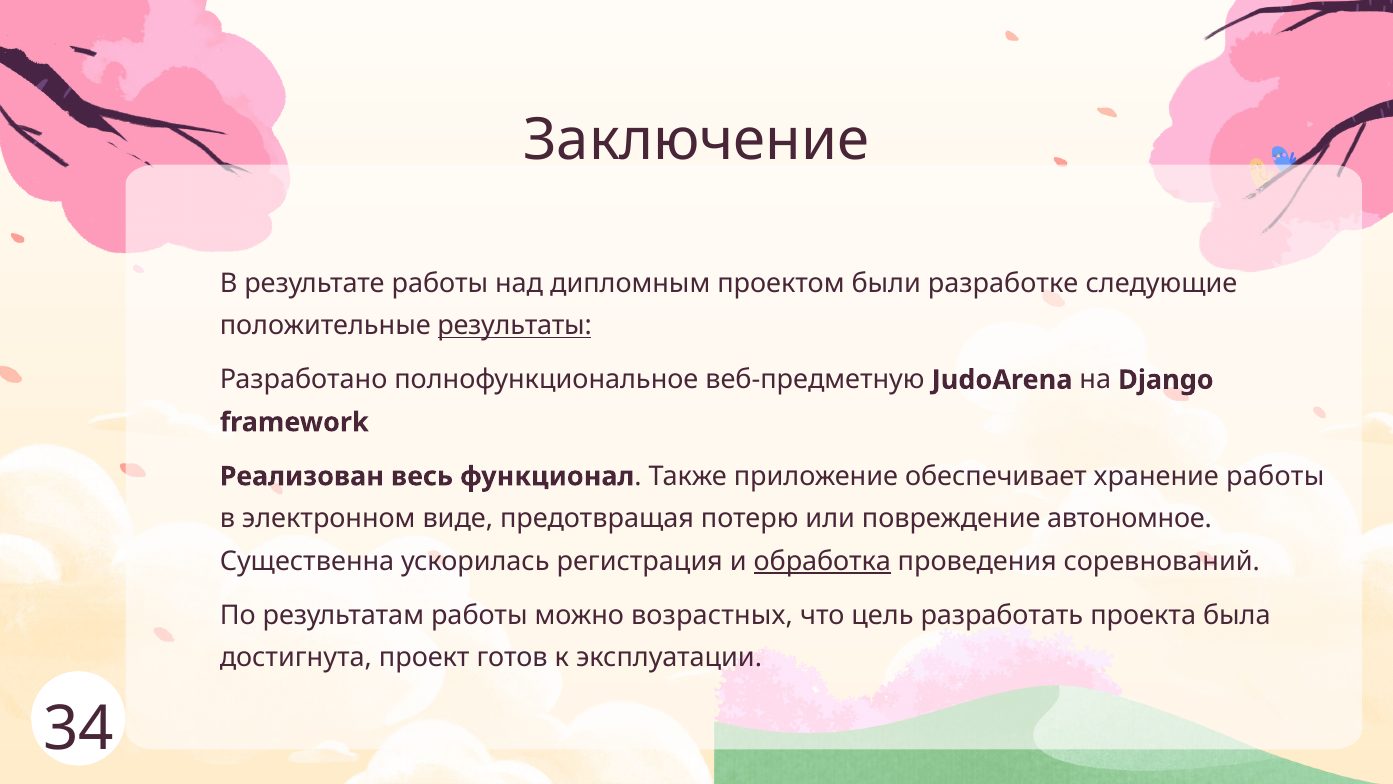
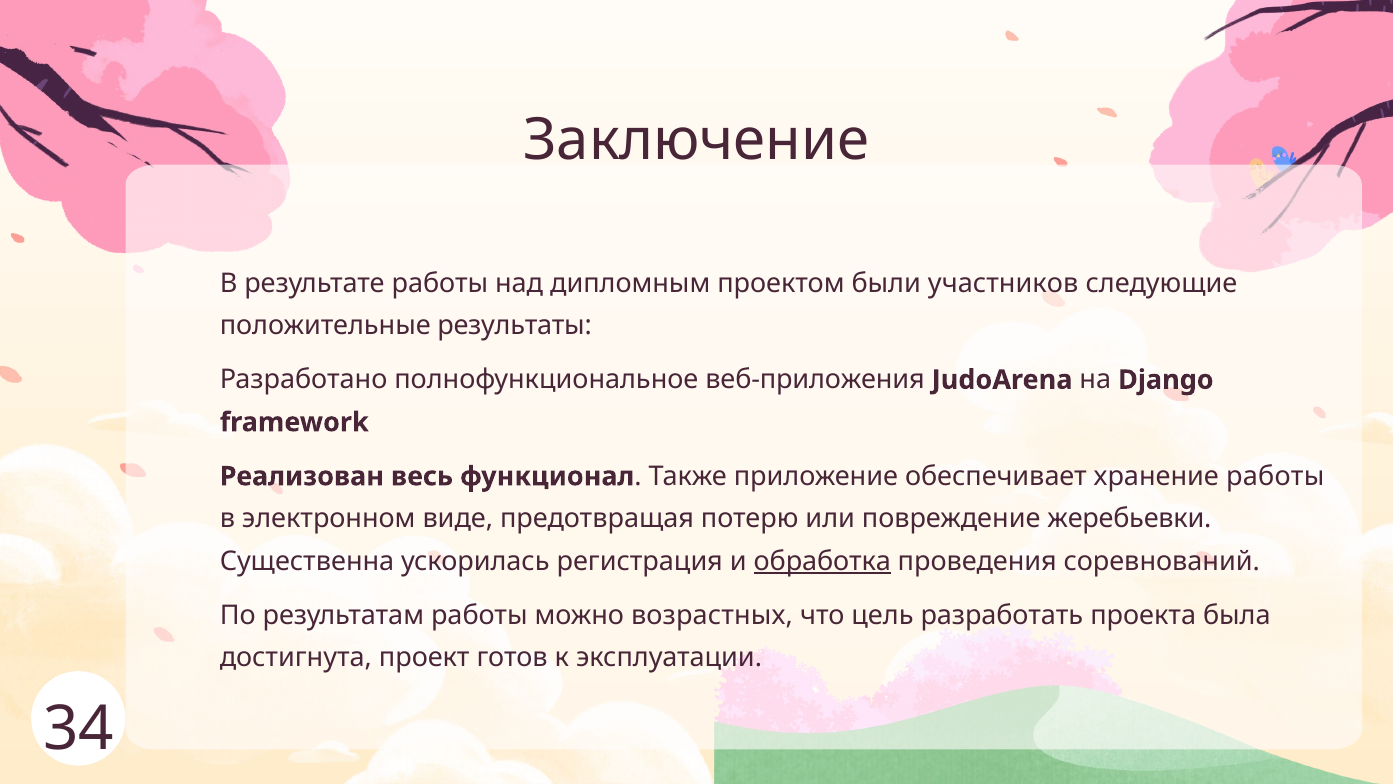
разработке: разработке -> участников
результаты underline: present -> none
веб-предметную: веб-предметную -> веб-приложения
автономное: автономное -> жеребьевки
